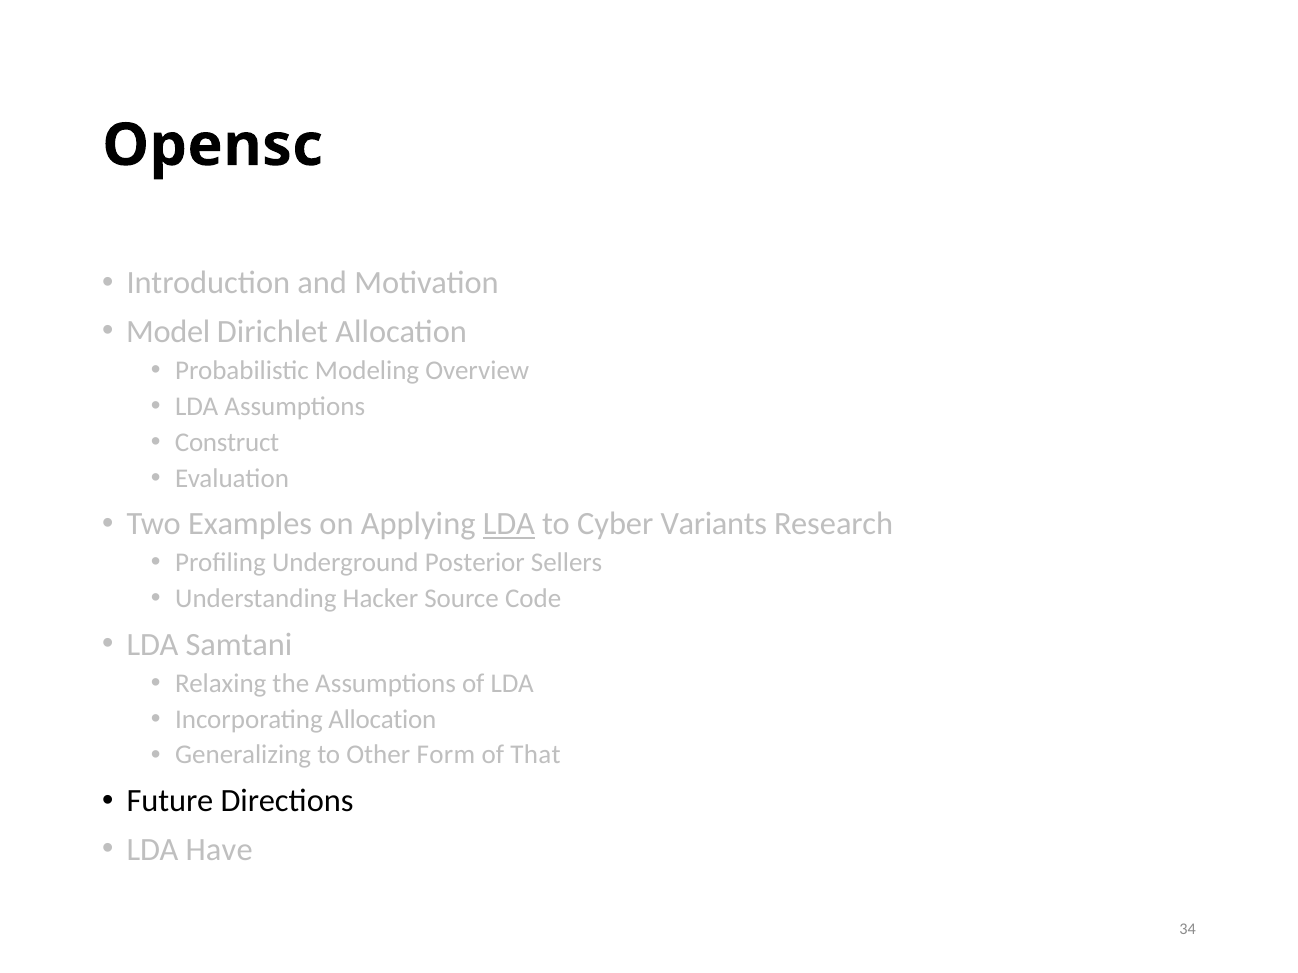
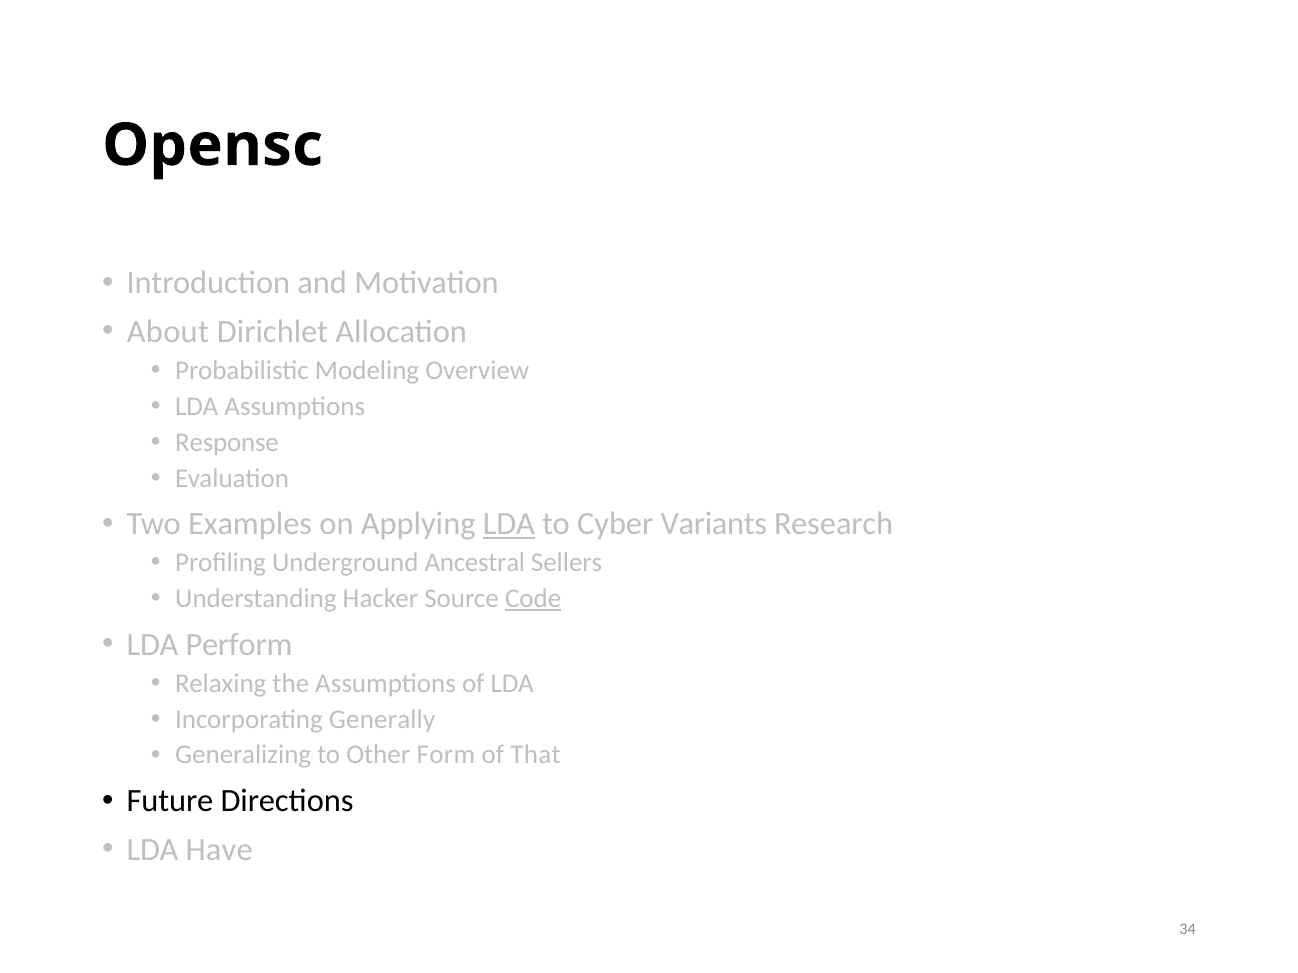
Model: Model -> About
Construct: Construct -> Response
Posterior: Posterior -> Ancestral
Code underline: none -> present
Samtani: Samtani -> Perform
Incorporating Allocation: Allocation -> Generally
